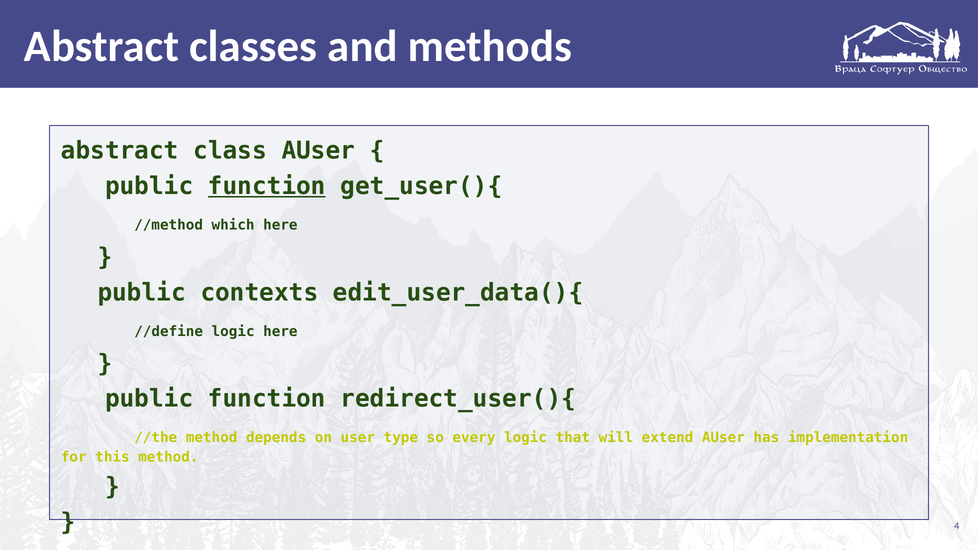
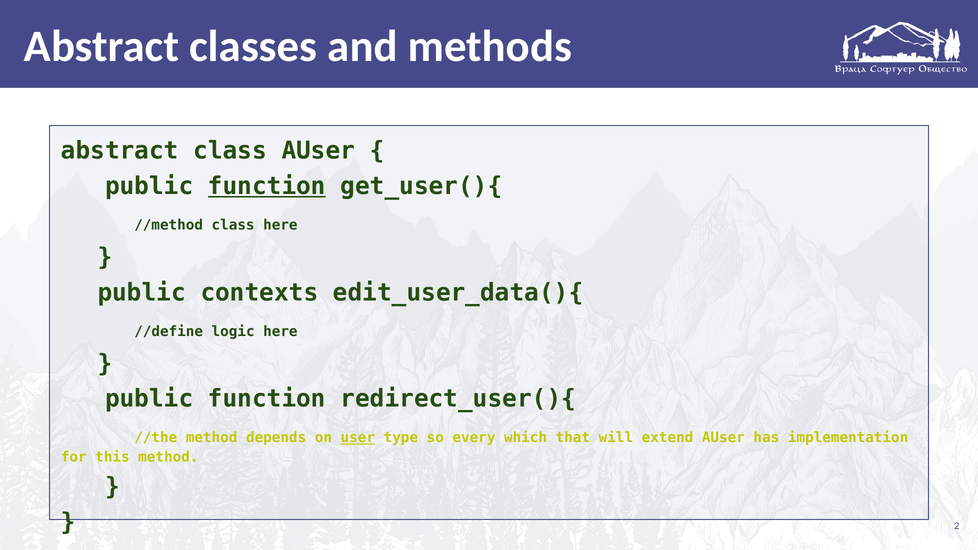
//method which: which -> class
user underline: none -> present
every logic: logic -> which
4: 4 -> 2
